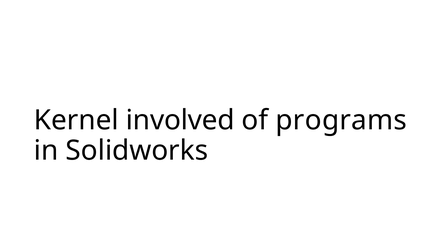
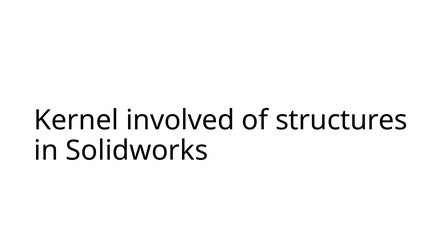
programs: programs -> structures
